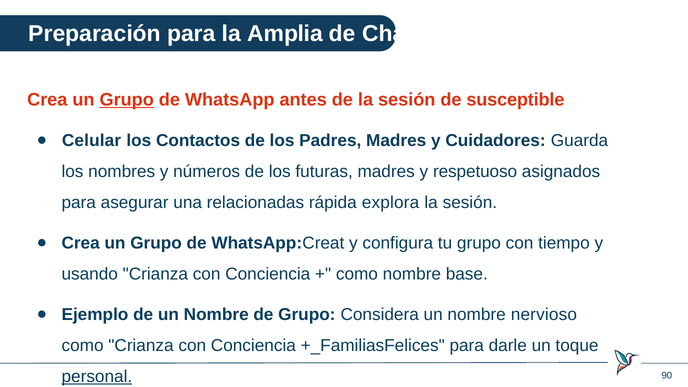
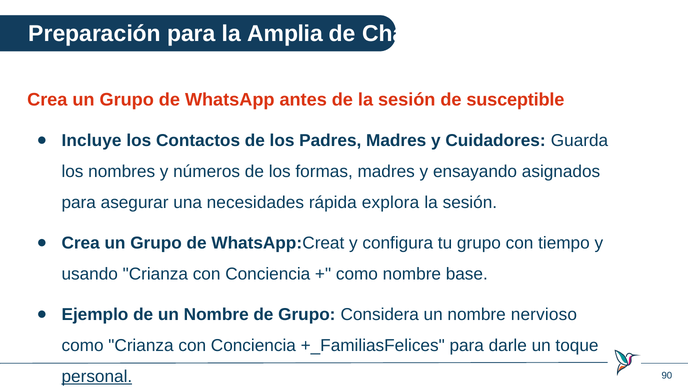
Grupo at (127, 100) underline: present -> none
Celular: Celular -> Incluye
futuras: futuras -> formas
respetuoso: respetuoso -> ensayando
relacionadas: relacionadas -> necesidades
